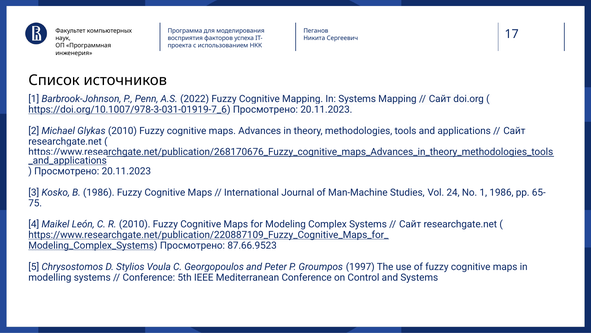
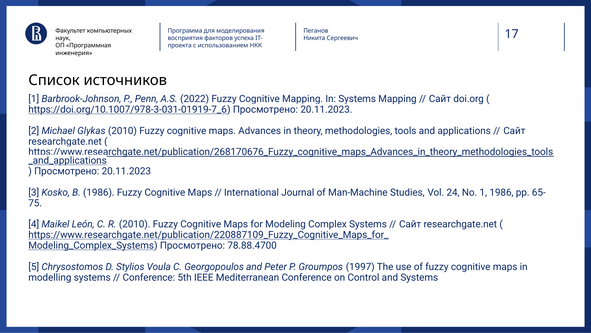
87.66.9523: 87.66.9523 -> 78.88.4700
